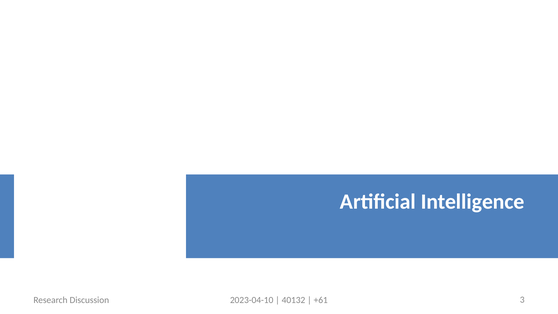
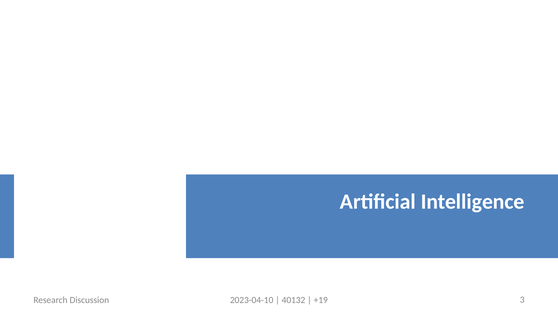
+61: +61 -> +19
